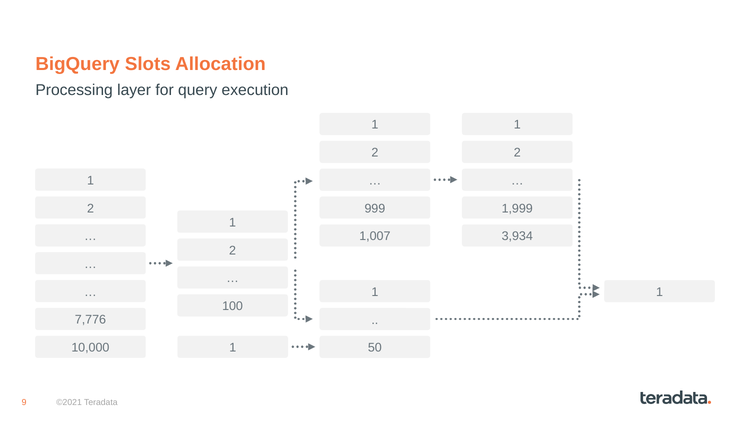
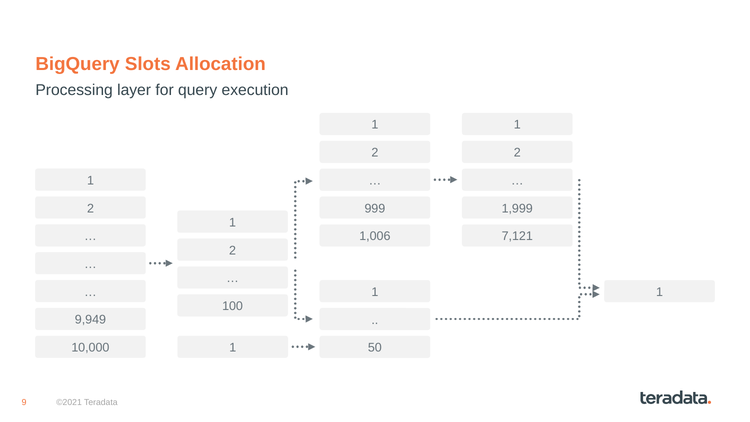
1,007: 1,007 -> 1,006
3,934: 3,934 -> 7,121
7,776: 7,776 -> 9,949
